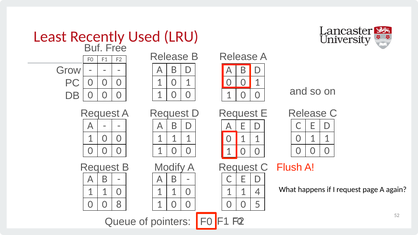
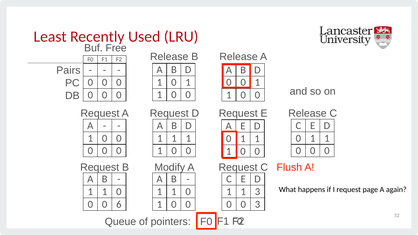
Grow: Grow -> Pairs
1 4: 4 -> 3
8: 8 -> 6
0 5: 5 -> 3
